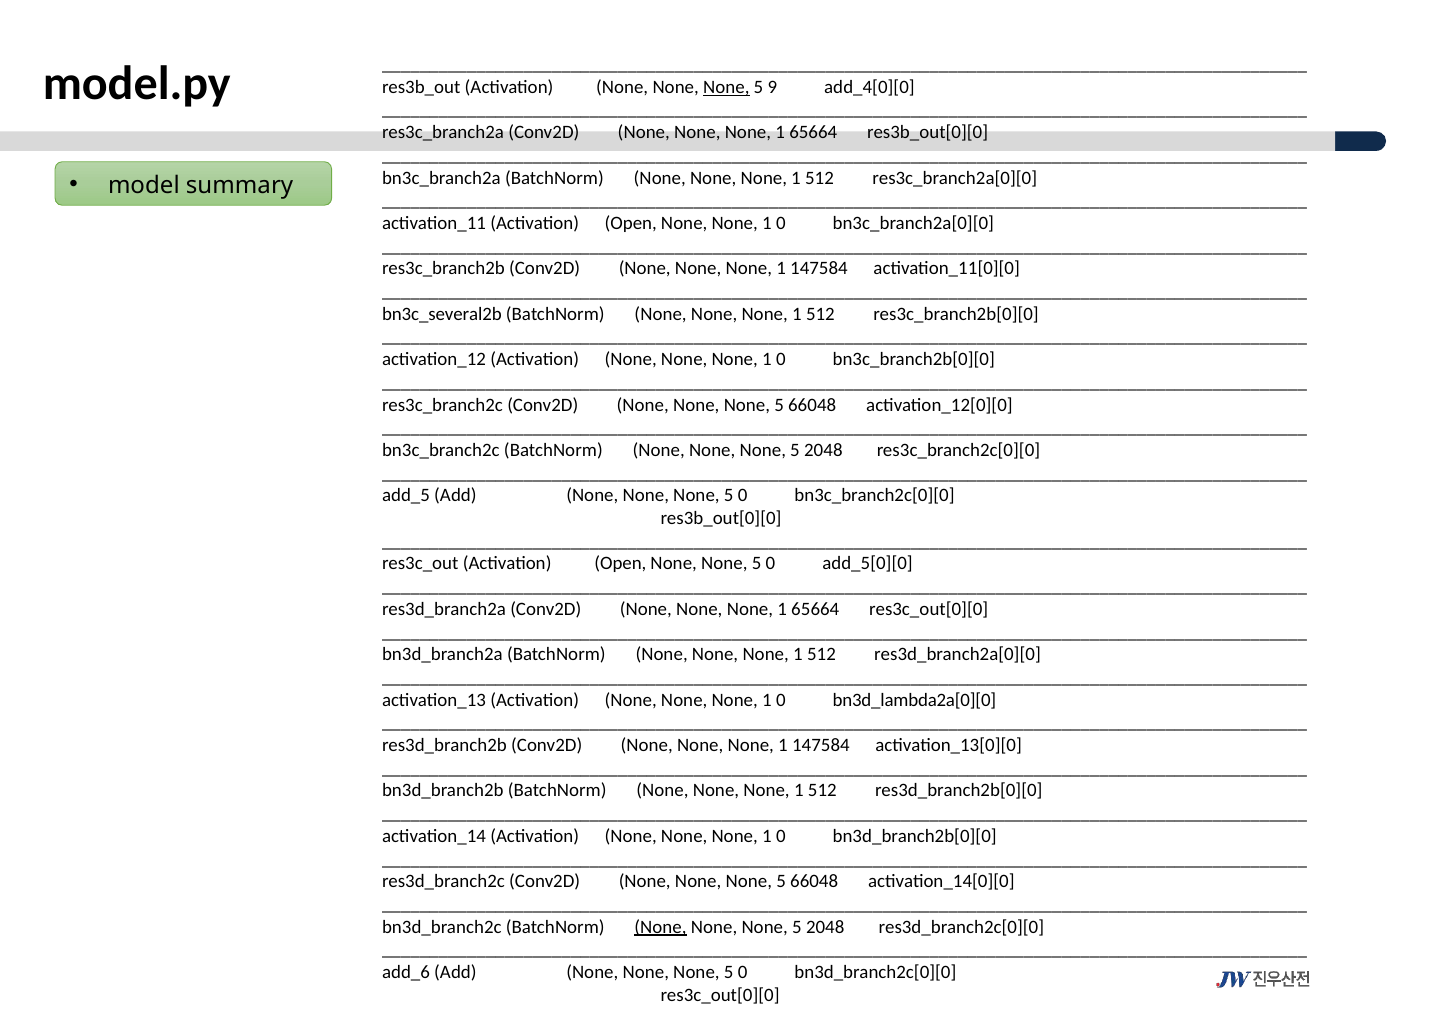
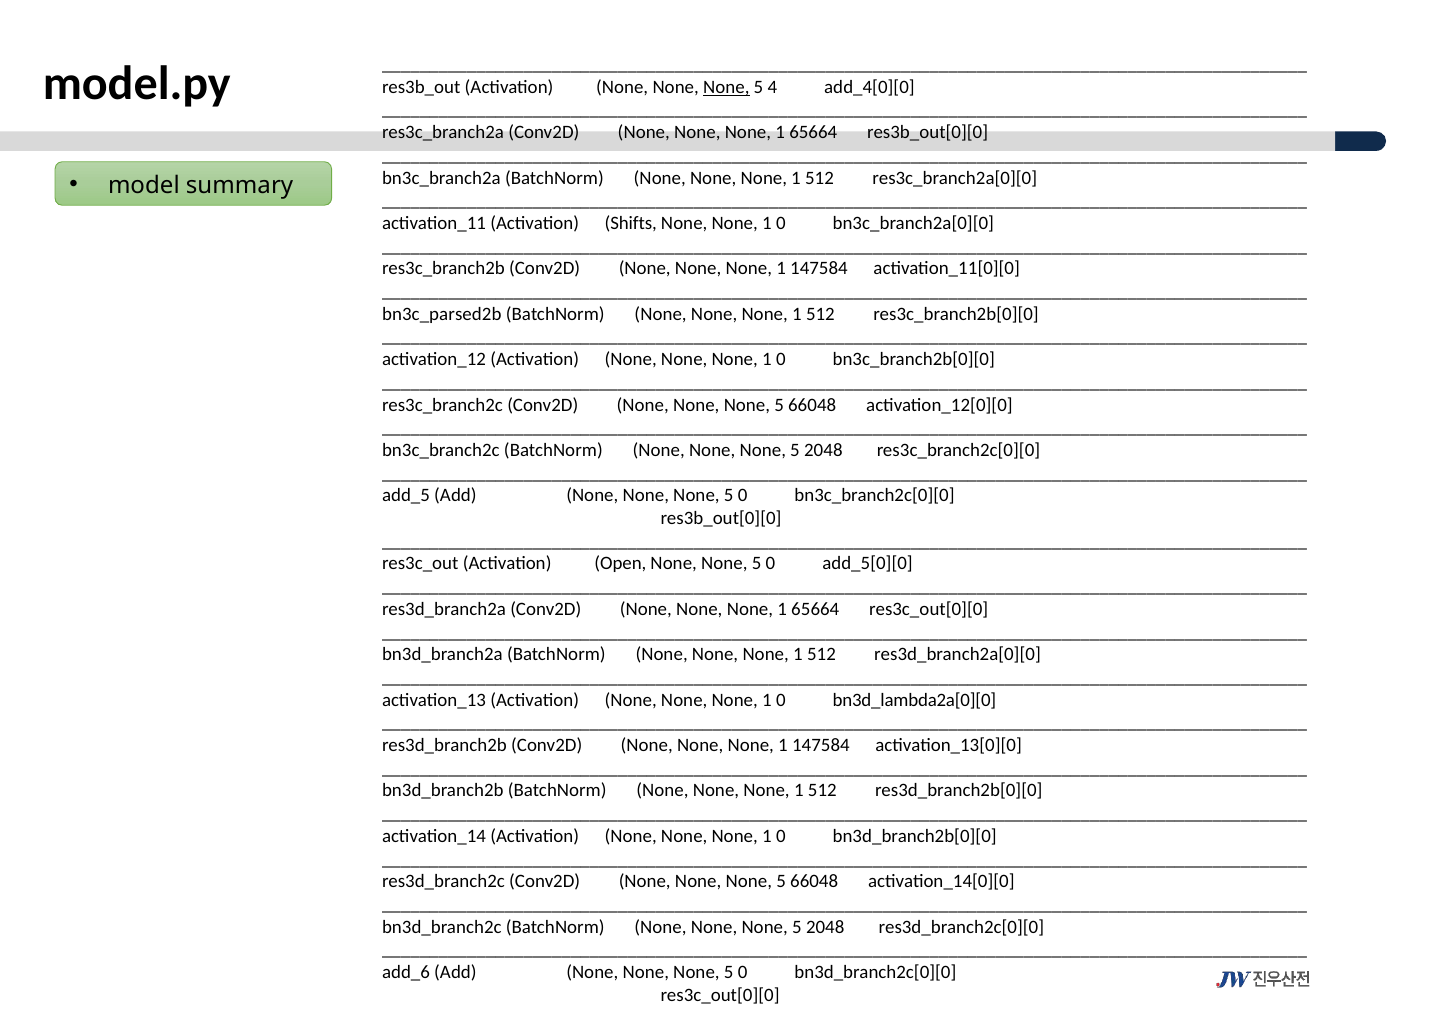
9: 9 -> 4
activation_11 Activation Open: Open -> Shifts
bn3c_several2b: bn3c_several2b -> bn3c_parsed2b
None at (661, 927) underline: present -> none
